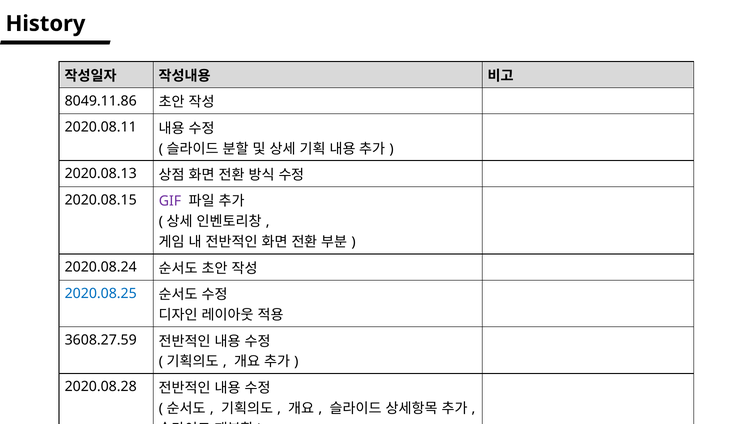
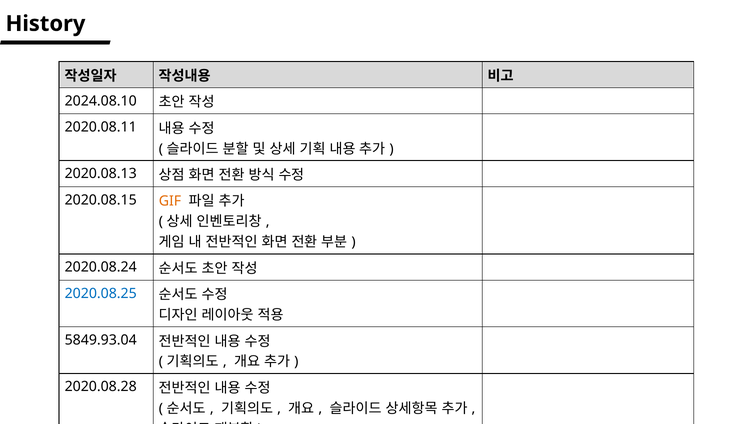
8049.11.86: 8049.11.86 -> 2024.08.10
GIF colour: purple -> orange
3608.27.59: 3608.27.59 -> 5849.93.04
